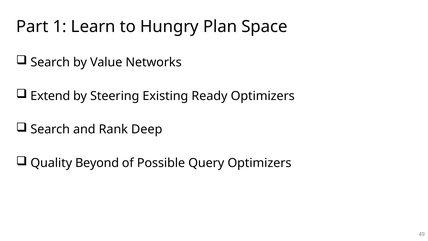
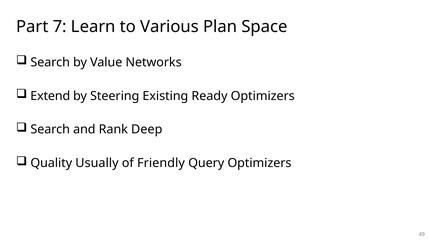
1: 1 -> 7
Hungry: Hungry -> Various
Beyond: Beyond -> Usually
Possible: Possible -> Friendly
